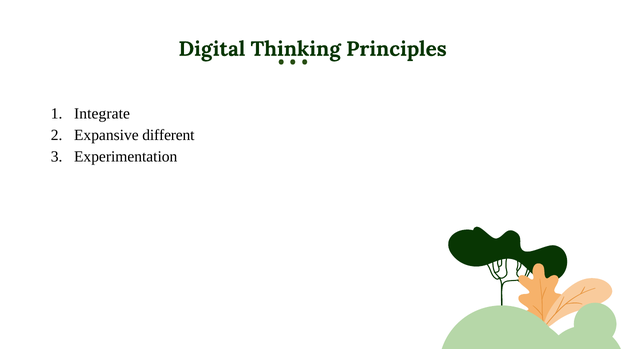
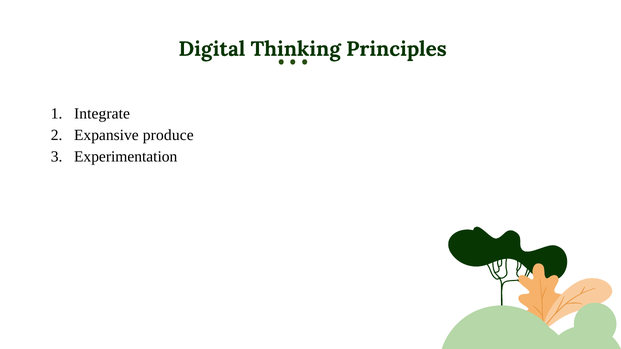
different: different -> produce
